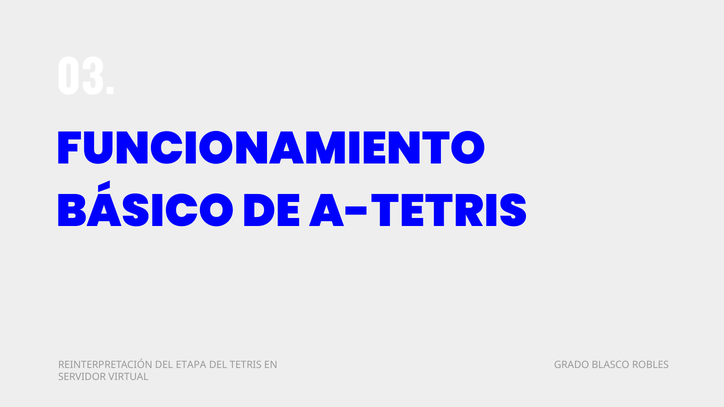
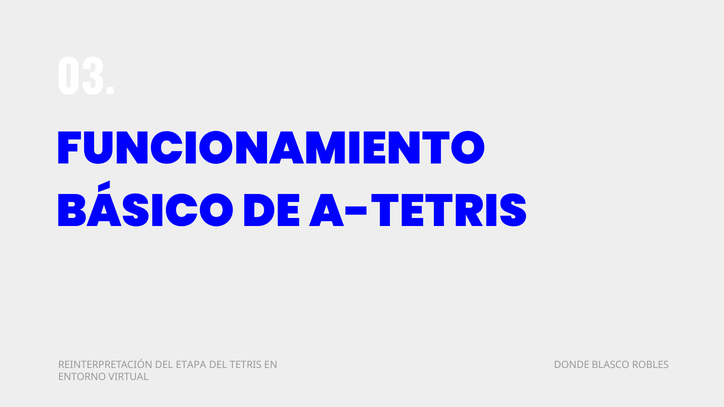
GRADO: GRADO -> DONDE
SERVIDOR: SERVIDOR -> ENTORNO
